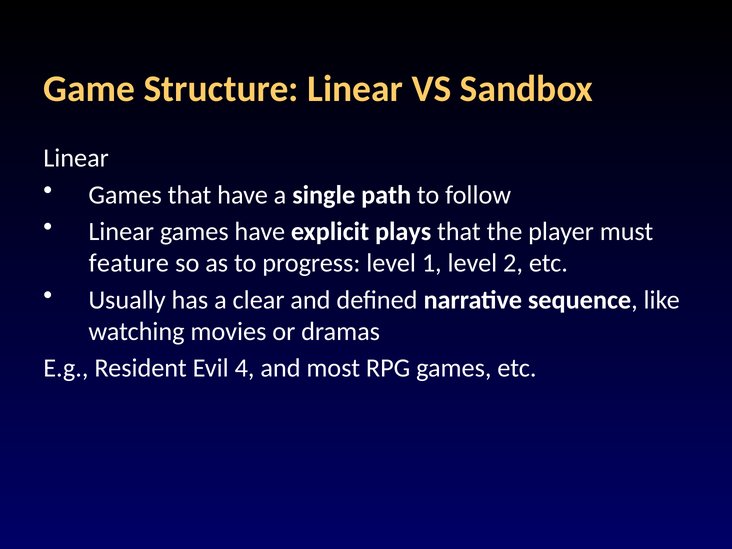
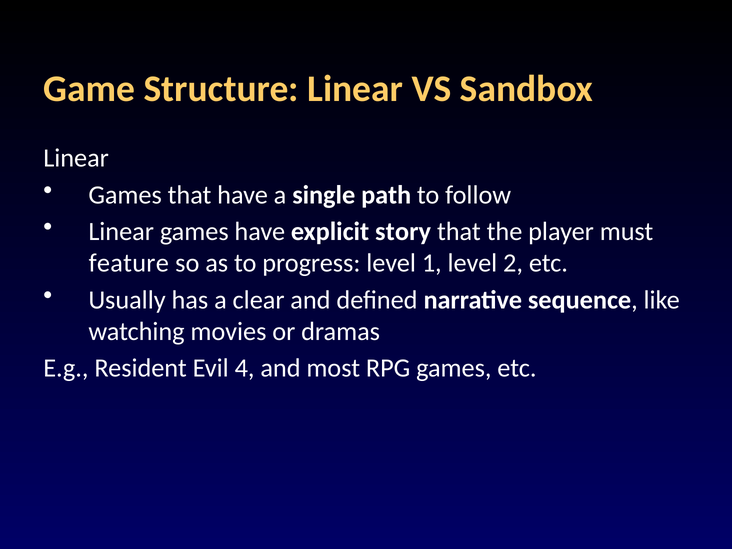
plays: plays -> story
